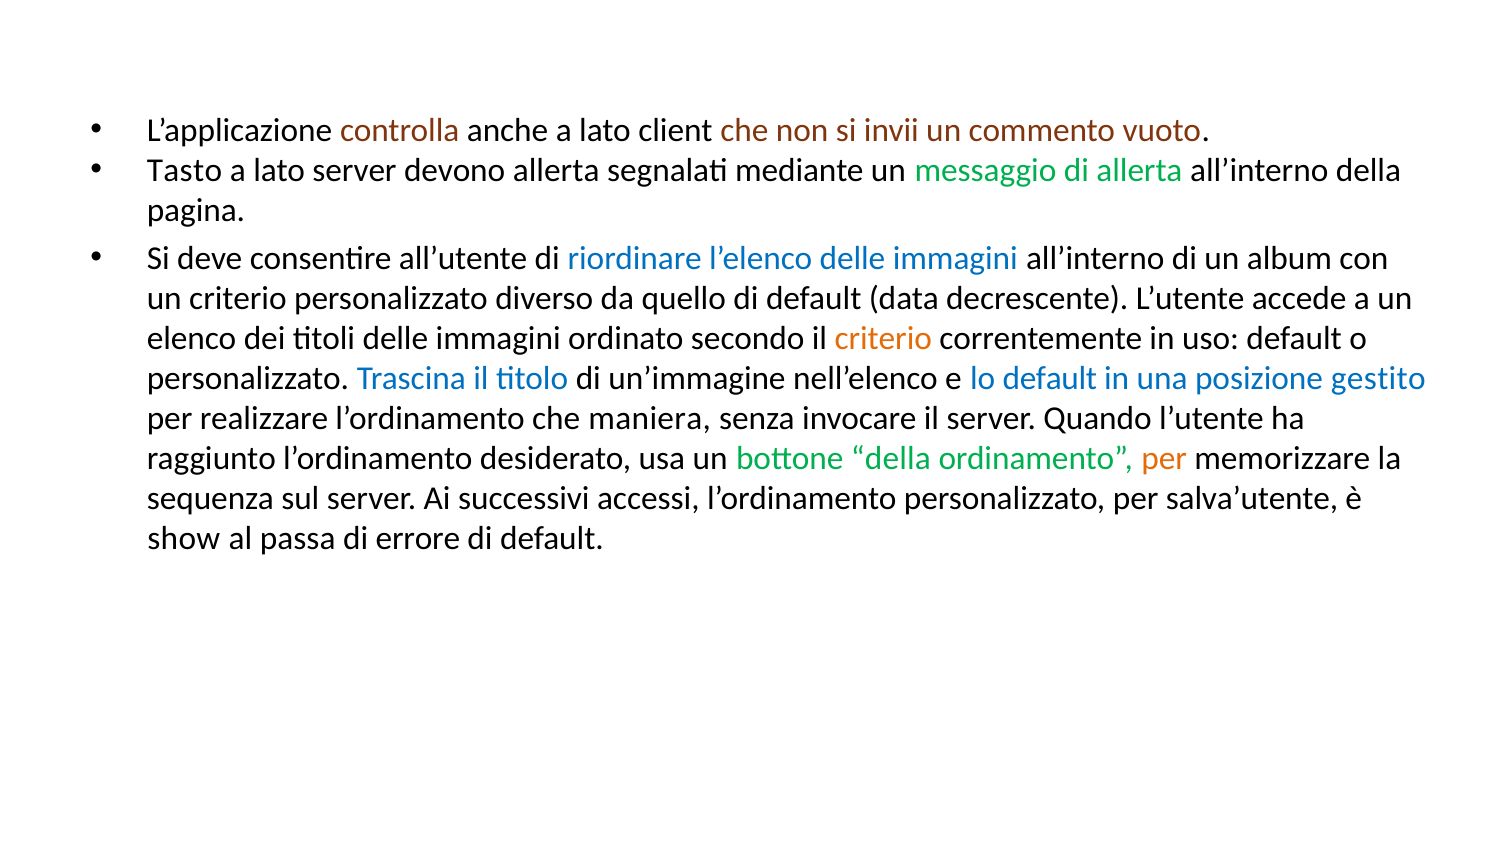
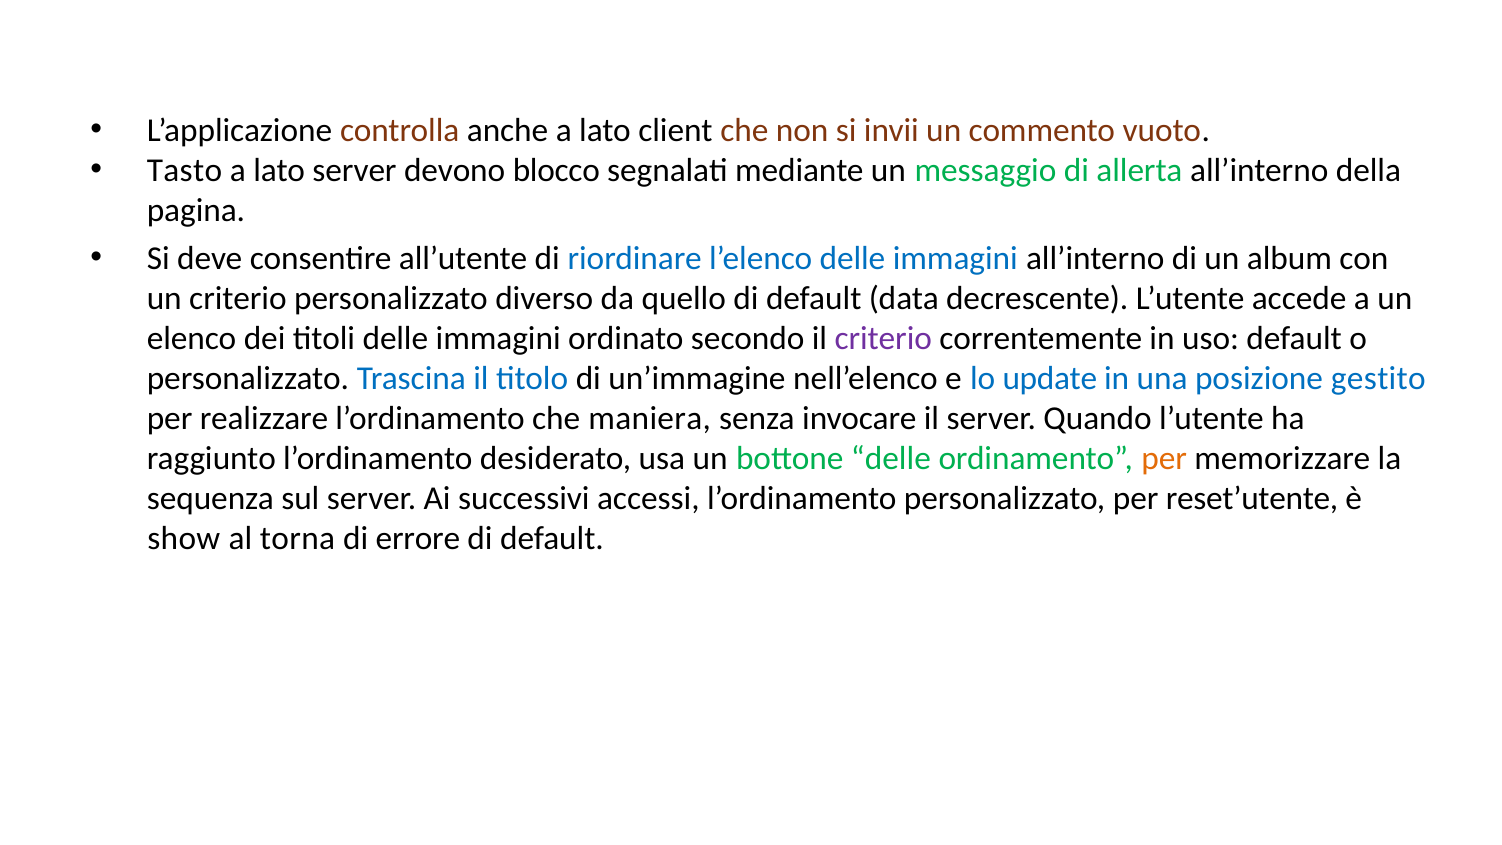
devono allerta: allerta -> blocco
criterio at (883, 338) colour: orange -> purple
lo default: default -> update
bottone della: della -> delle
salva’utente: salva’utente -> reset’utente
passa: passa -> torna
